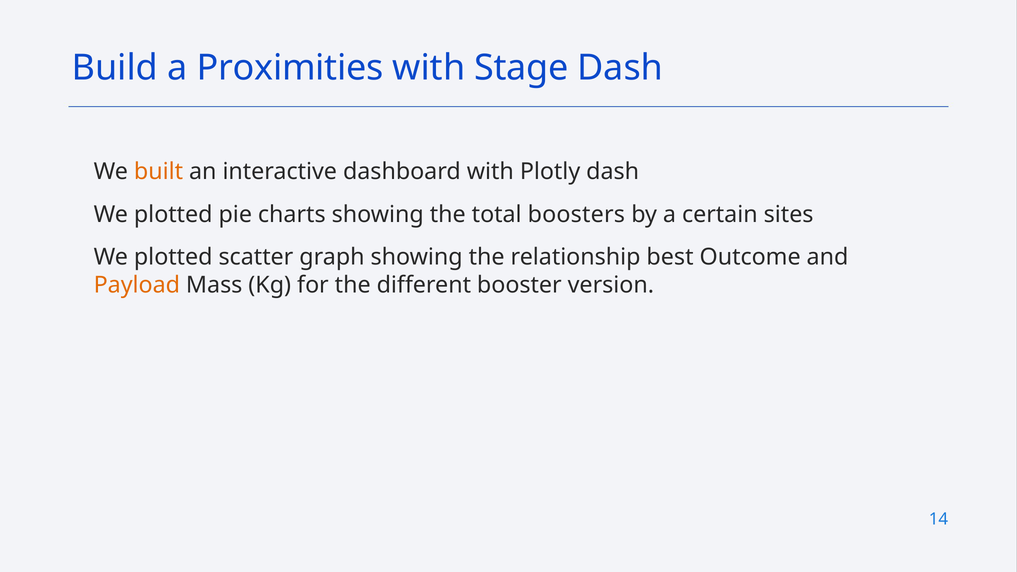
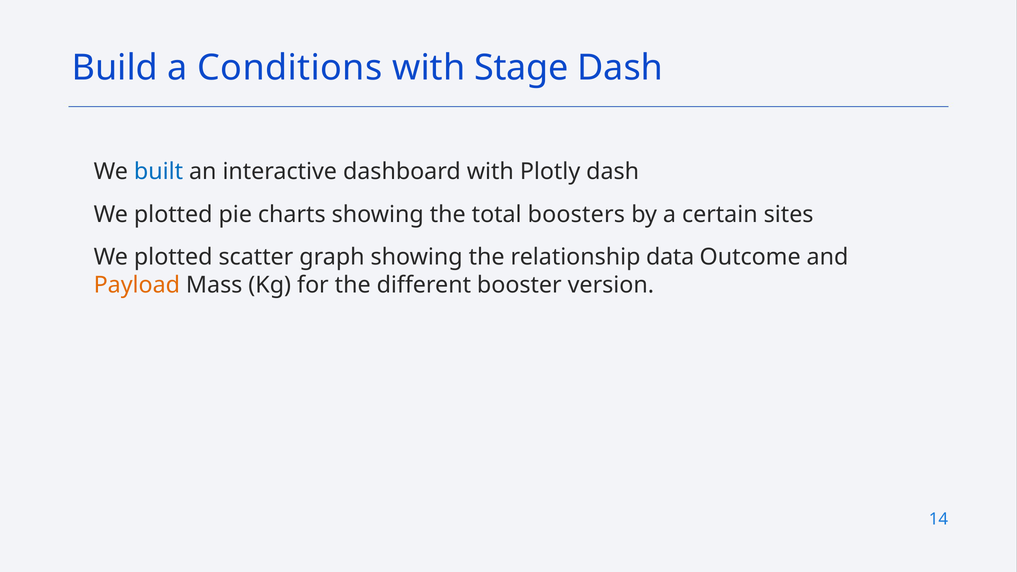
Proximities: Proximities -> Conditions
built colour: orange -> blue
best: best -> data
